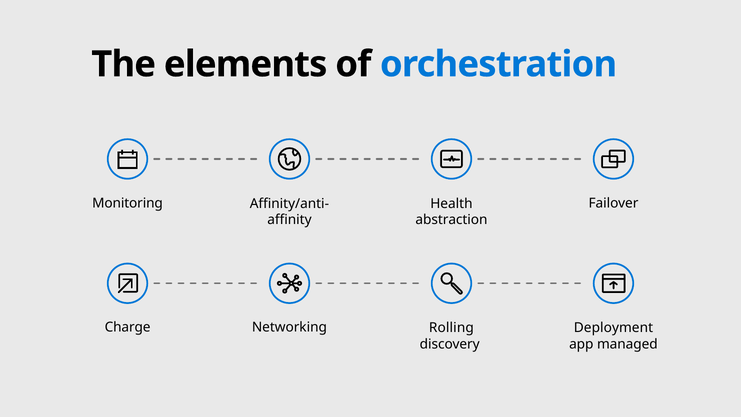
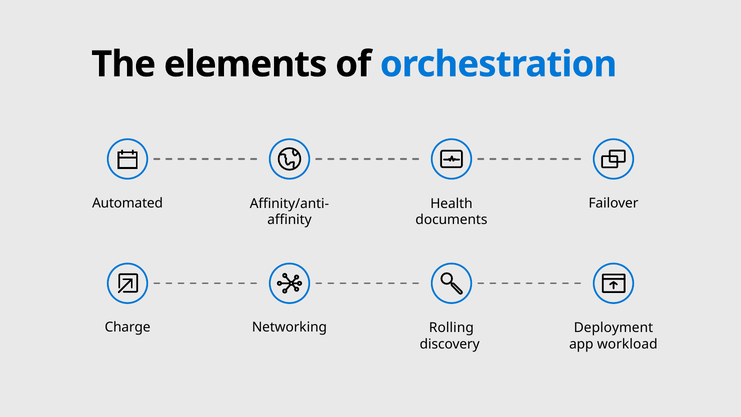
Monitoring: Monitoring -> Automated
abstraction: abstraction -> documents
managed: managed -> workload
